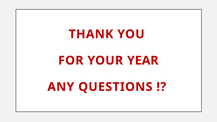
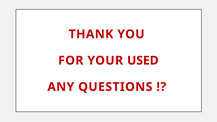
YEAR: YEAR -> USED
